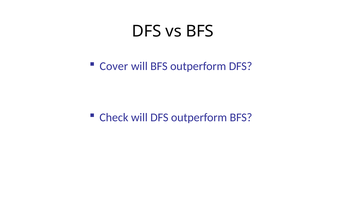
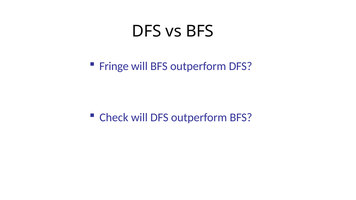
Cover: Cover -> Fringe
